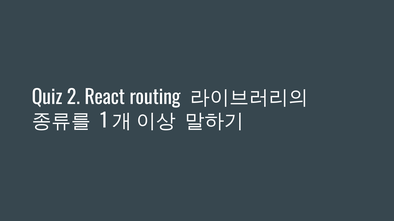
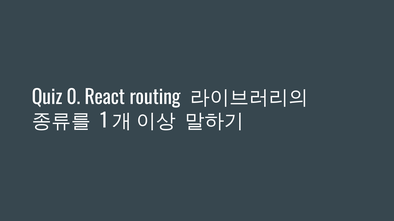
2: 2 -> 0
